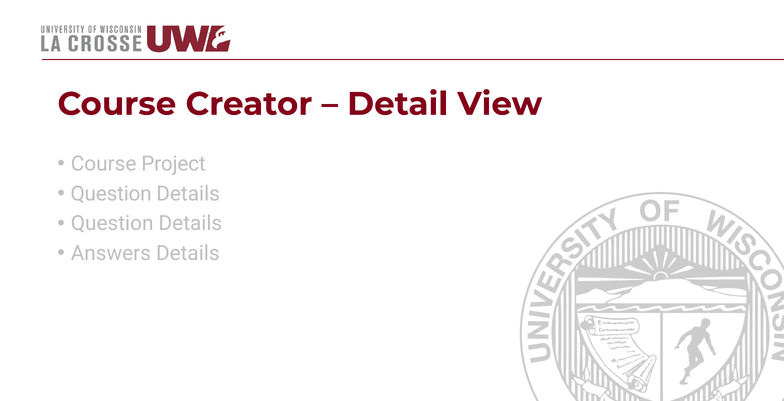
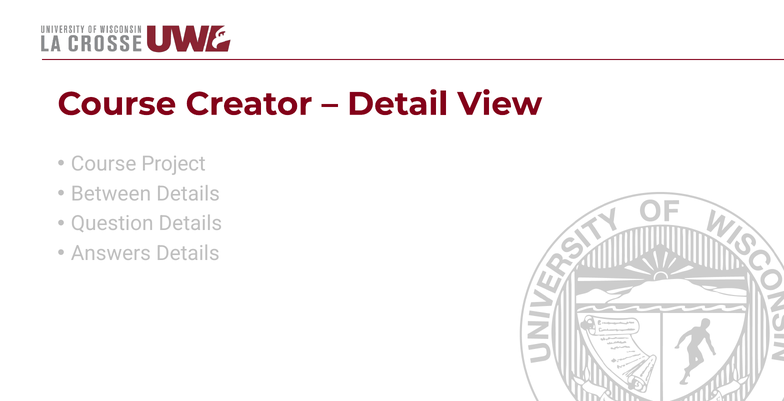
Question at (111, 194): Question -> Between
